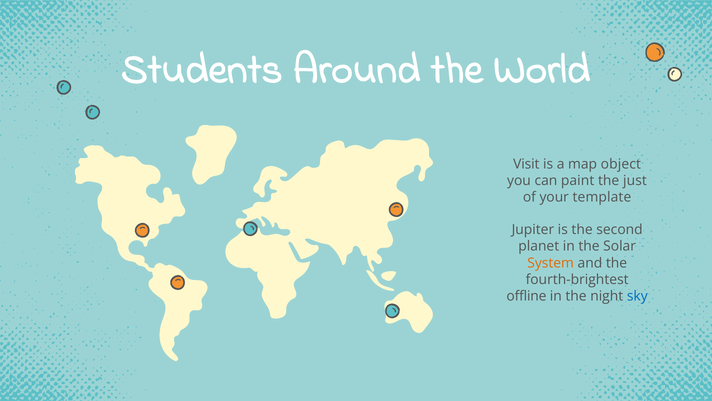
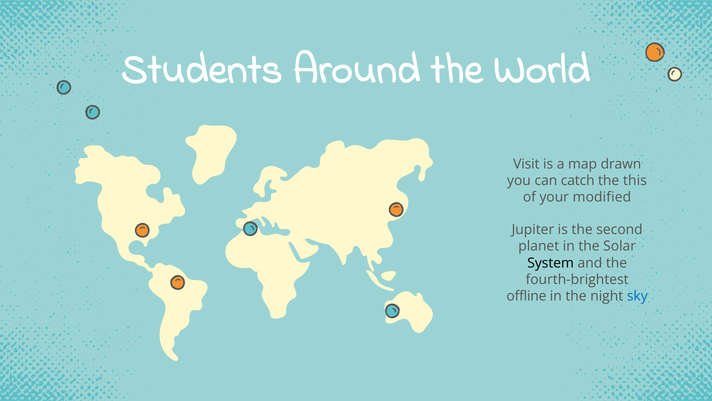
object: object -> drawn
paint: paint -> catch
just: just -> this
template: template -> modified
System colour: orange -> black
